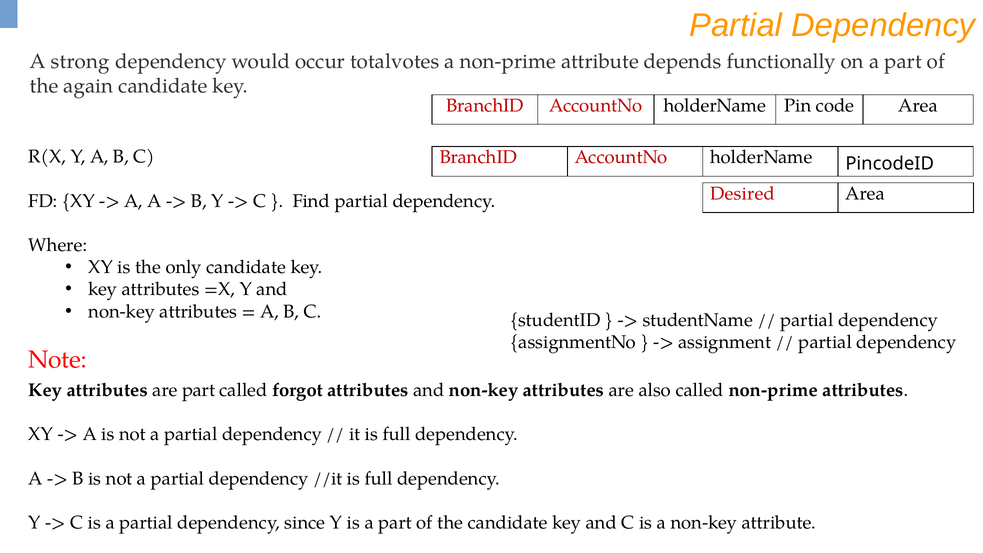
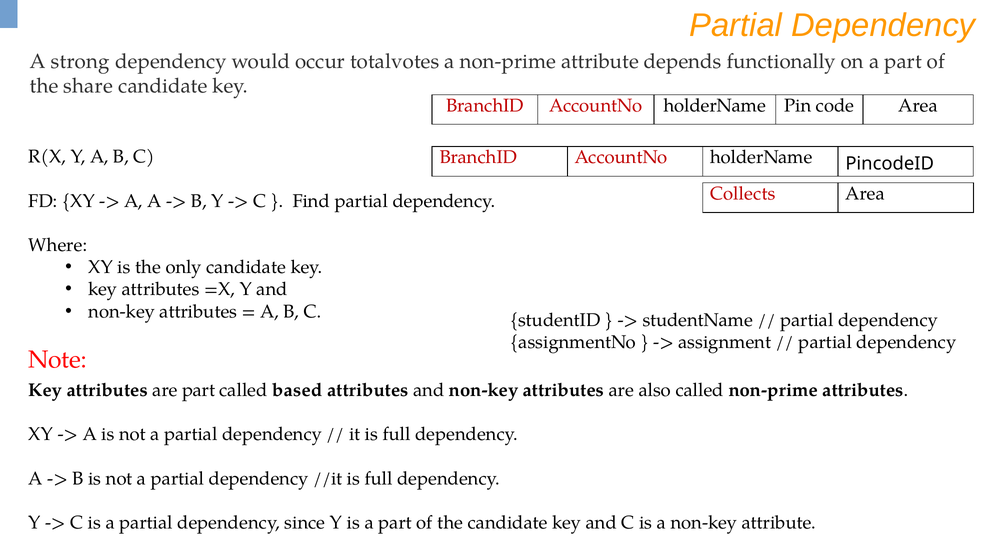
again: again -> share
Desired: Desired -> Collects
forgot: forgot -> based
